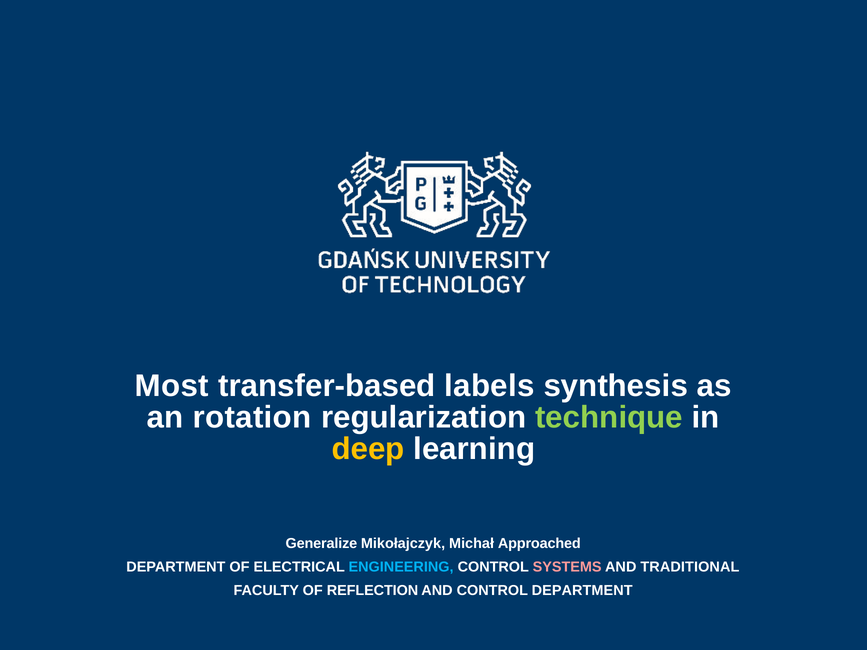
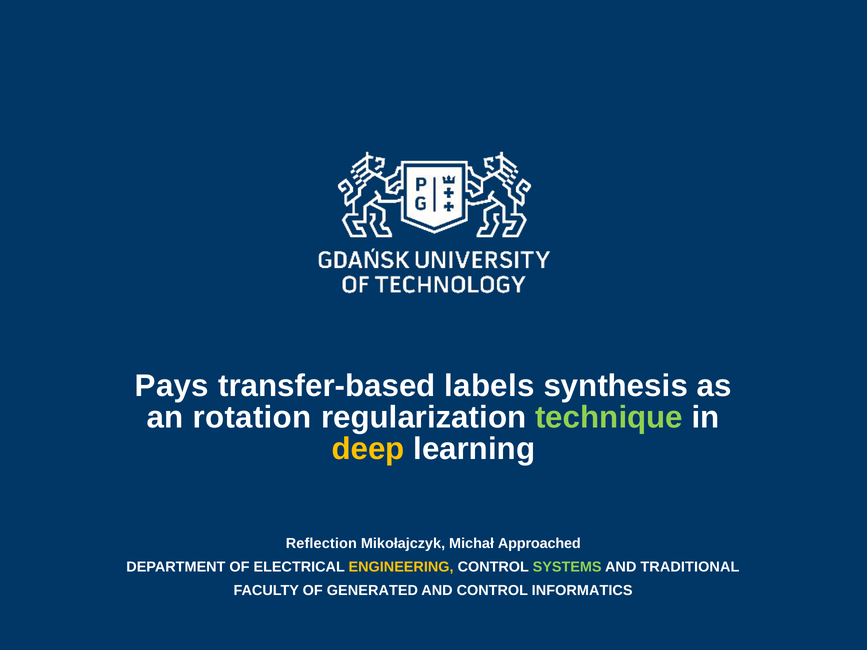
Most: Most -> Pays
Generalize: Generalize -> Reflection
ENGINEERING colour: light blue -> yellow
SYSTEMS colour: pink -> light green
REFLECTION: REFLECTION -> GENERATED
CONTROL DEPARTMENT: DEPARTMENT -> INFORMATICS
